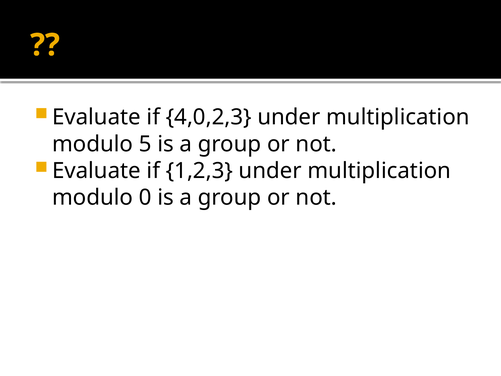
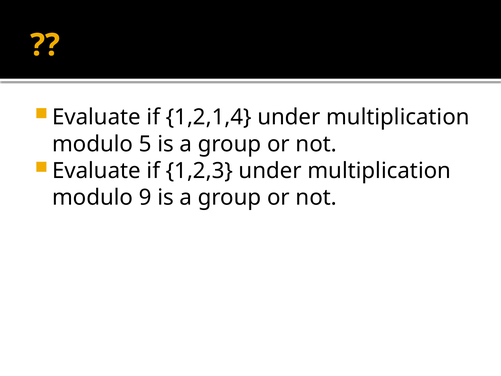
4,0,2,3: 4,0,2,3 -> 1,2,1,4
0: 0 -> 9
